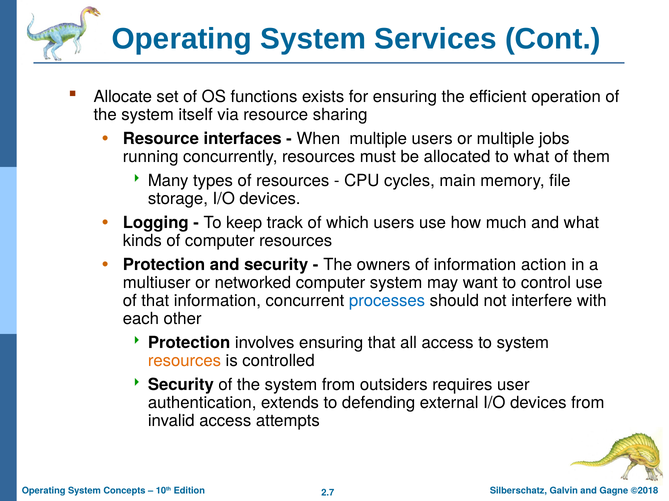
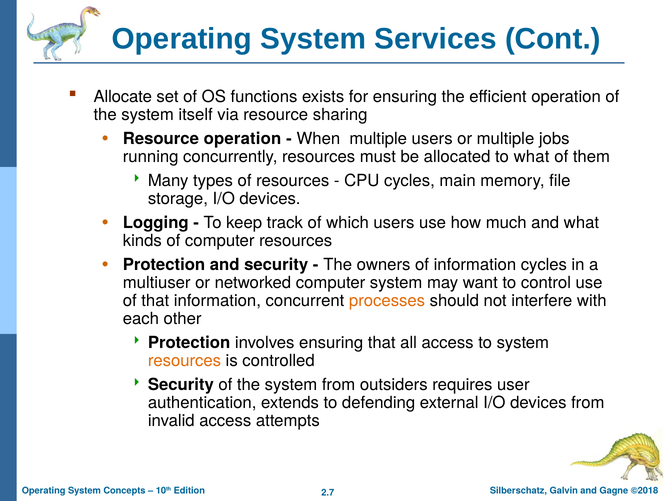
Resource interfaces: interfaces -> operation
information action: action -> cycles
processes colour: blue -> orange
